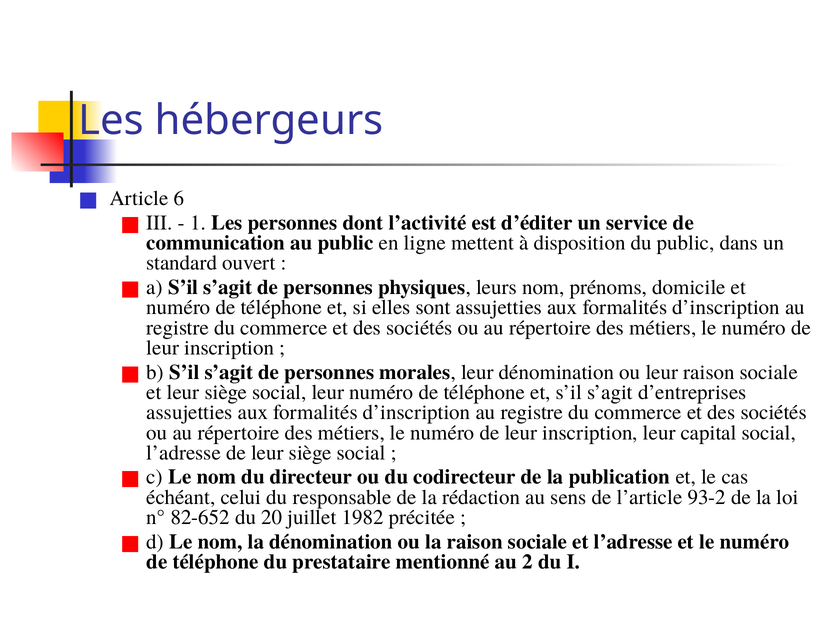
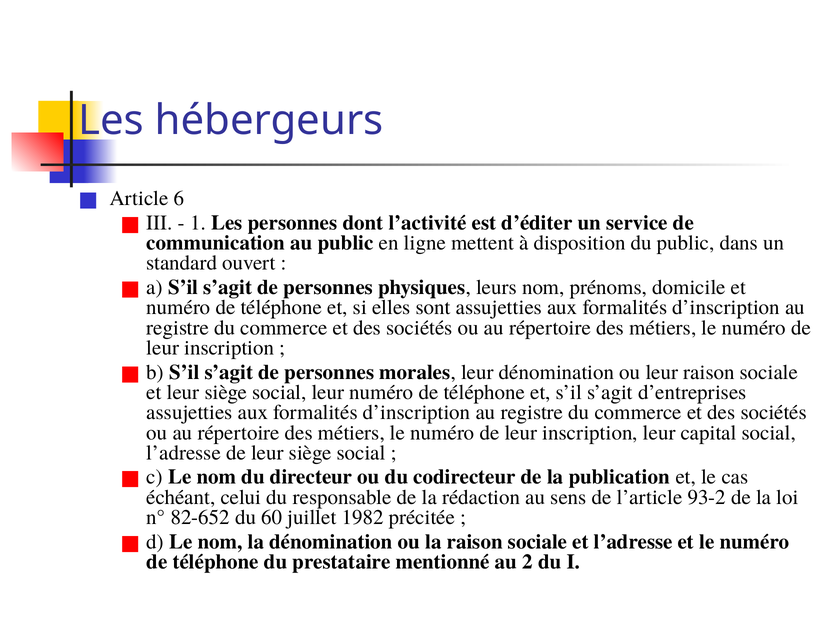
20: 20 -> 60
